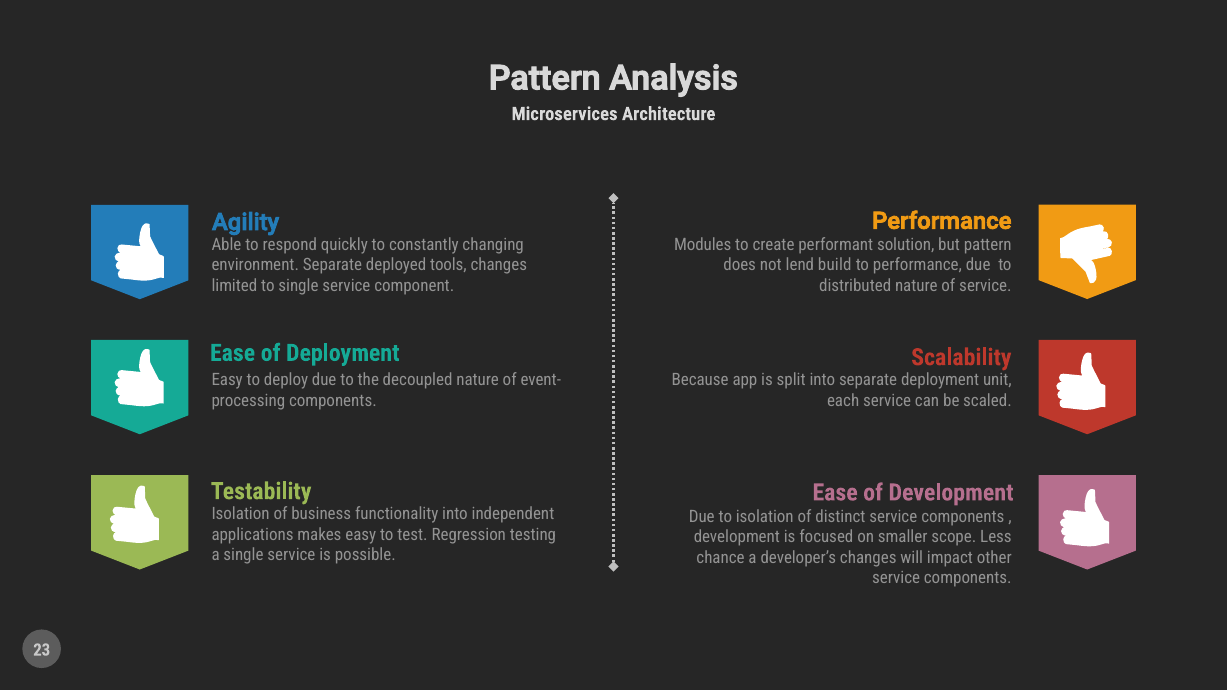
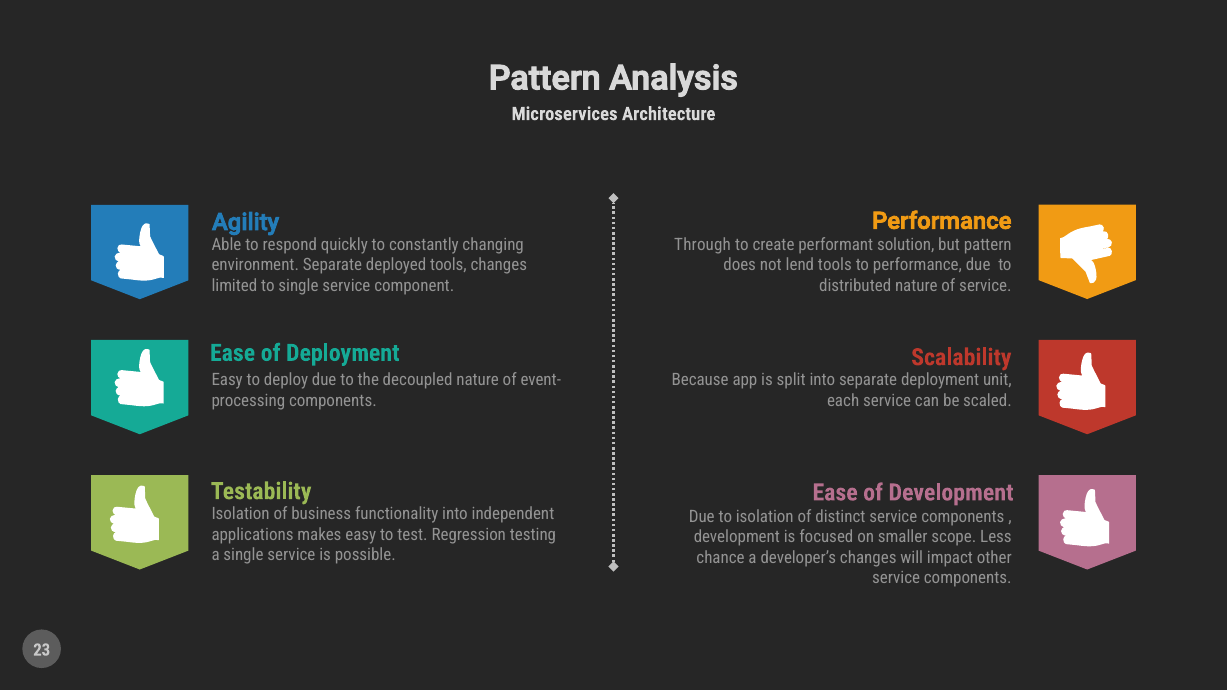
Modules: Modules -> Through
lend build: build -> tools
